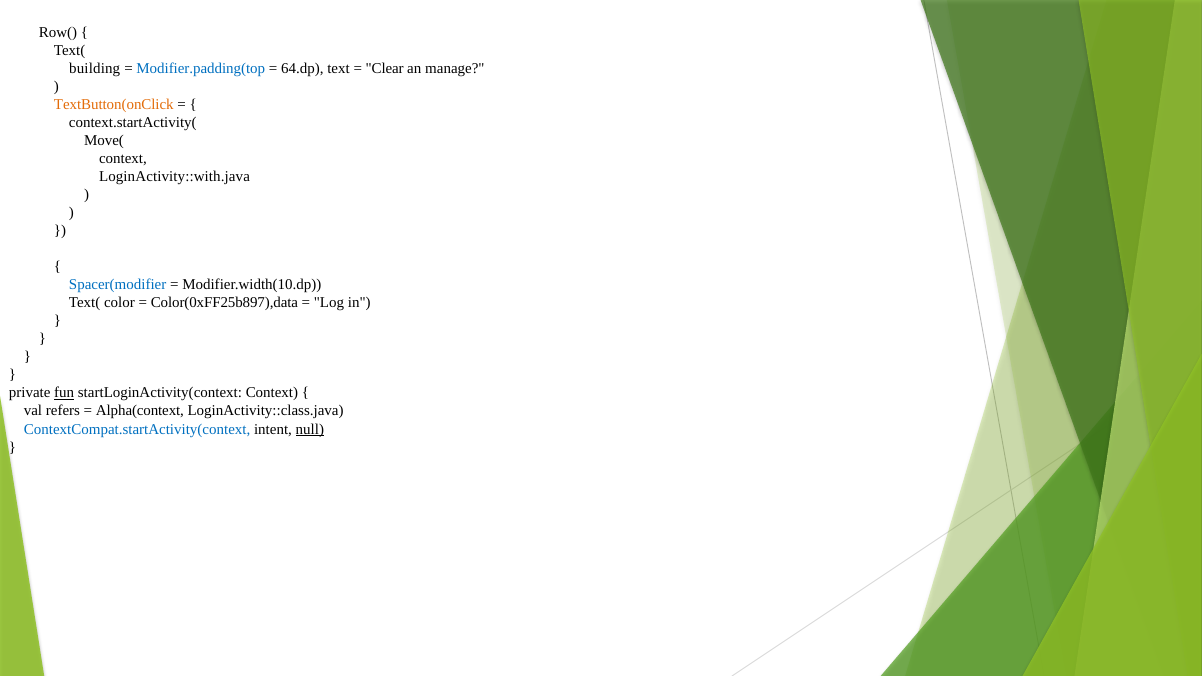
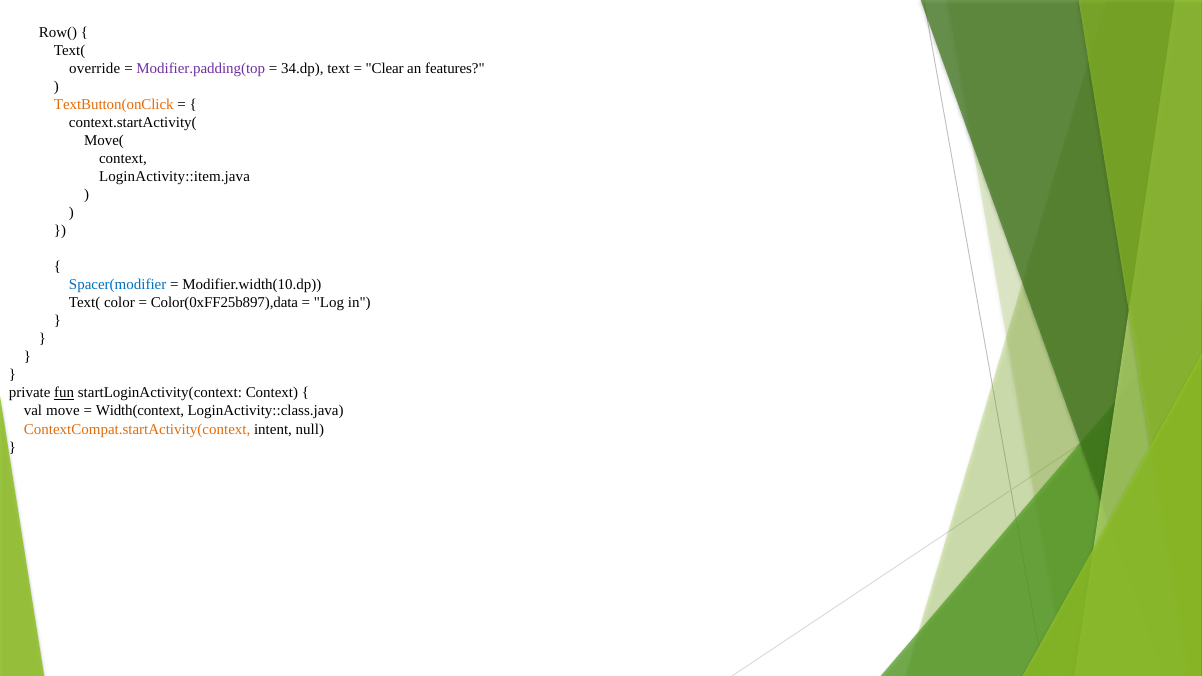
building: building -> override
Modifier.padding(top colour: blue -> purple
64.dp: 64.dp -> 34.dp
manage: manage -> features
LoginActivity::with.java: LoginActivity::with.java -> LoginActivity::item.java
refers: refers -> move
Alpha(context: Alpha(context -> Width(context
ContextCompat.startActivity(context colour: blue -> orange
null underline: present -> none
